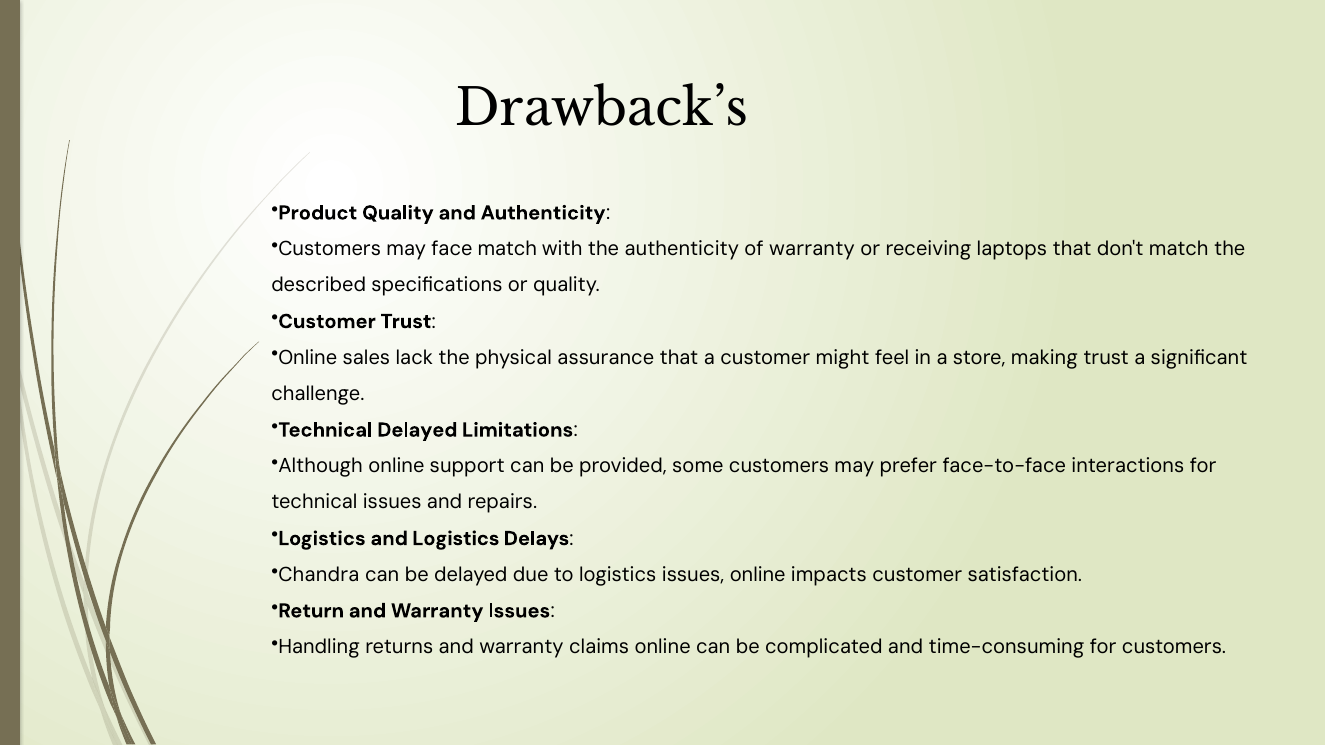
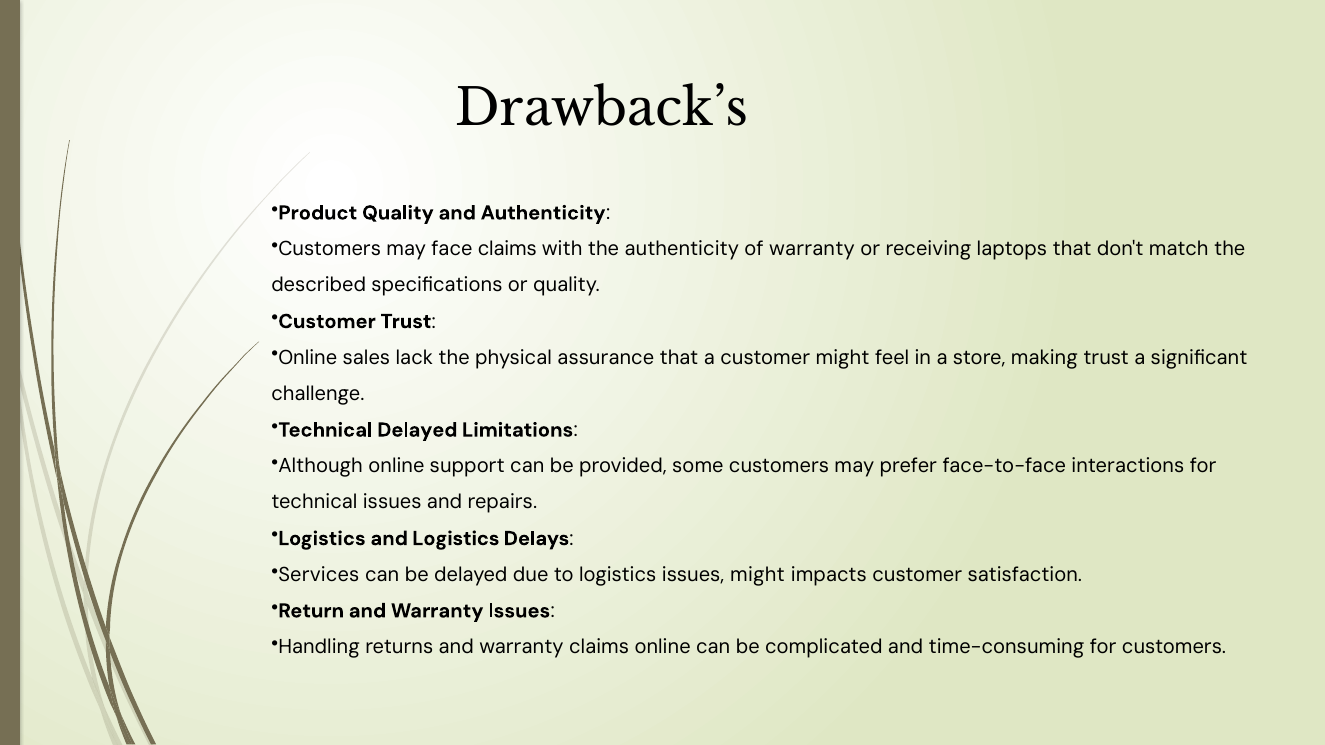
face match: match -> claims
Chandra: Chandra -> Services
issues online: online -> might
